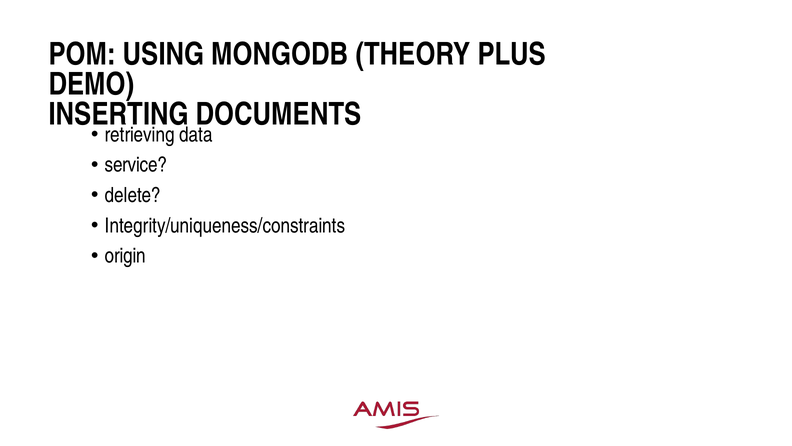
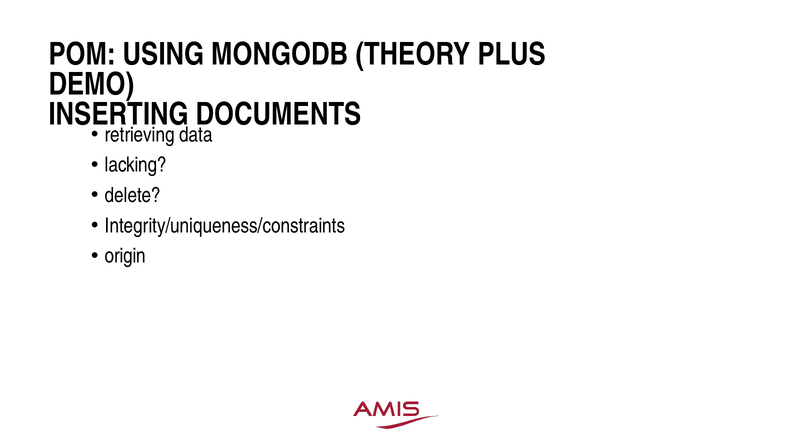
service: service -> lacking
